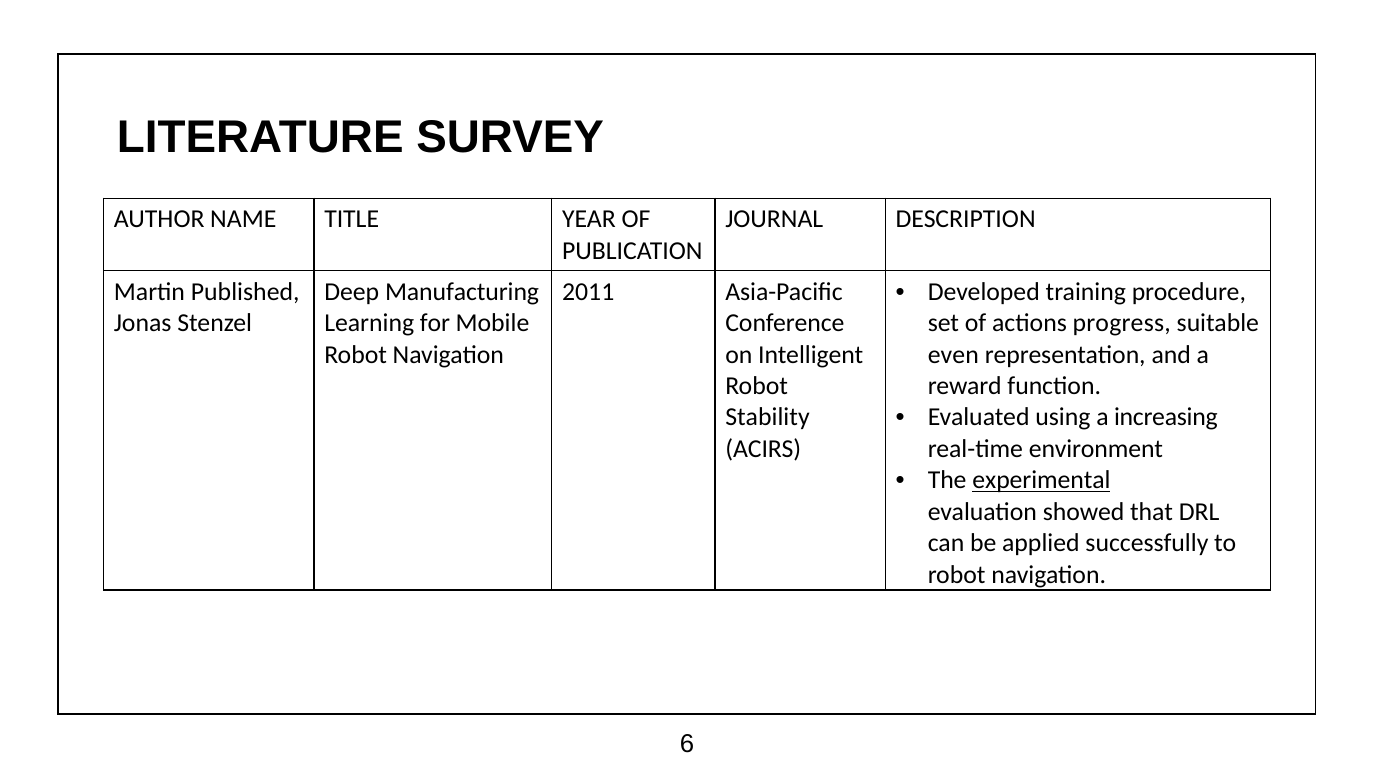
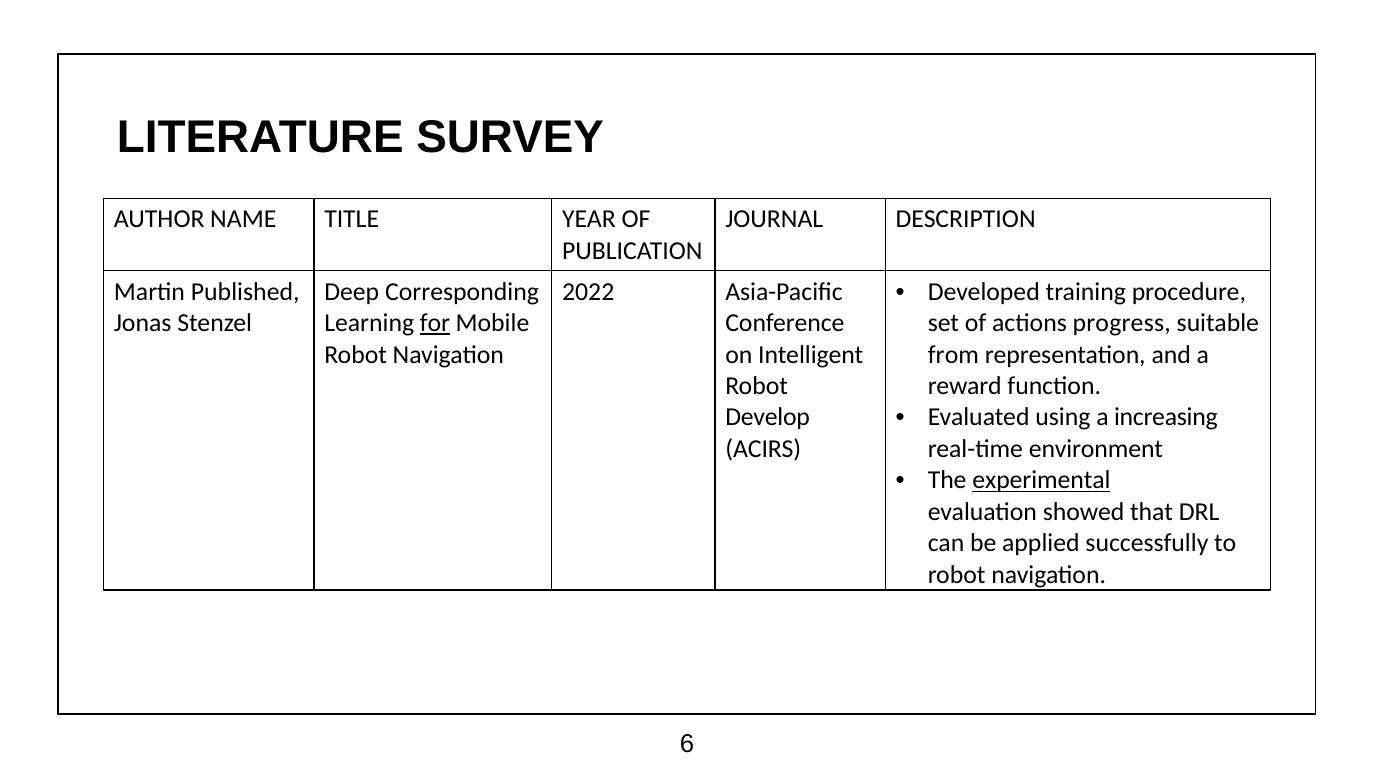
Manufacturing: Manufacturing -> Corresponding
2011: 2011 -> 2022
for underline: none -> present
even: even -> from
Stability: Stability -> Develop
